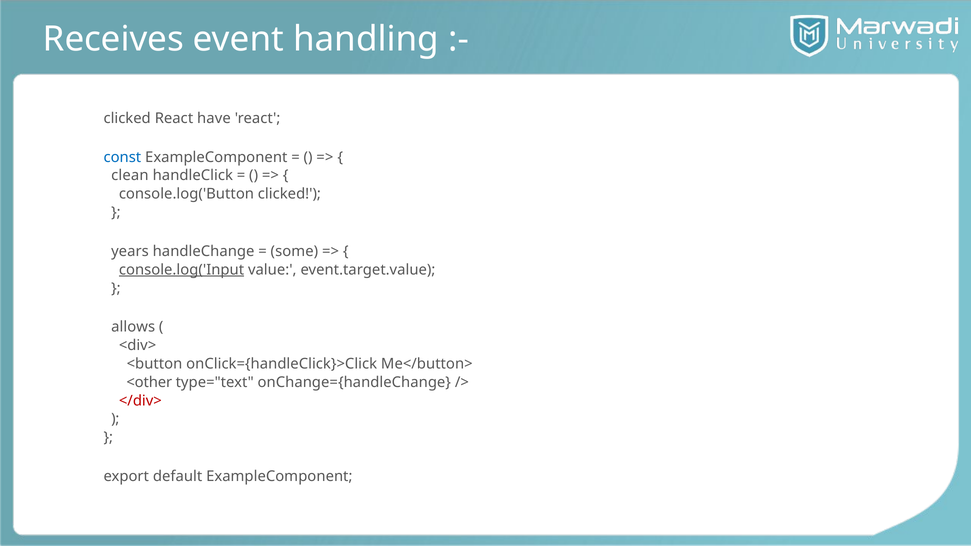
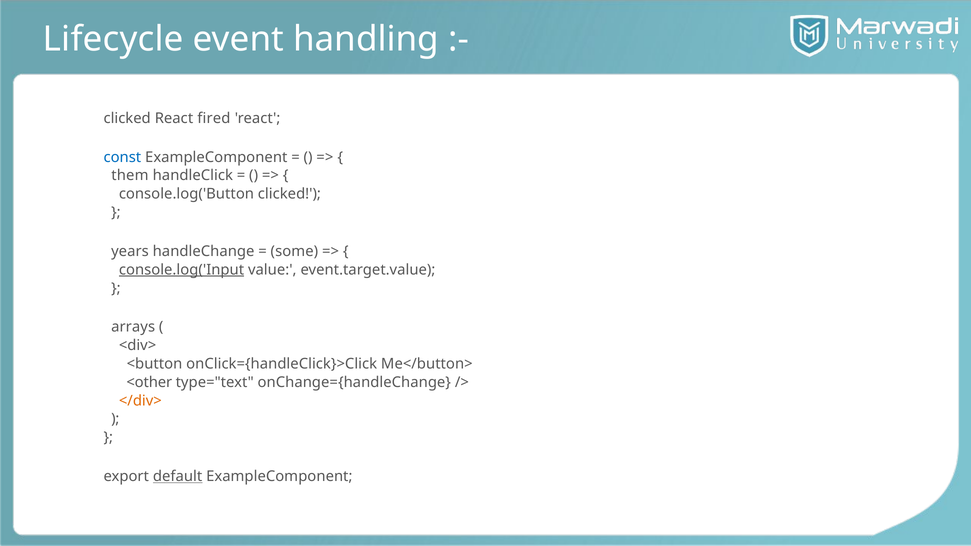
Receives: Receives -> Lifecycle
have: have -> fired
clean: clean -> them
allows: allows -> arrays
</div> colour: red -> orange
default underline: none -> present
